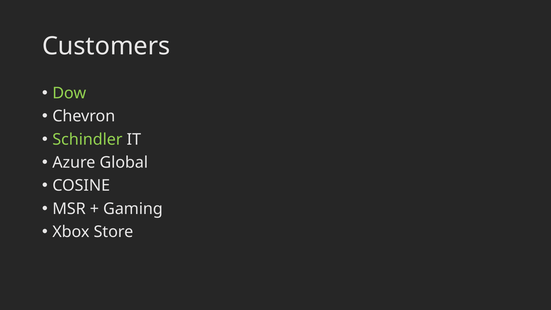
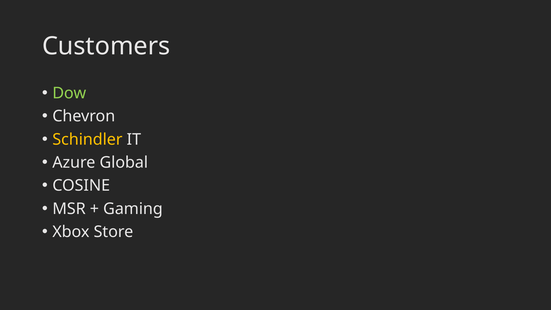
Schindler colour: light green -> yellow
